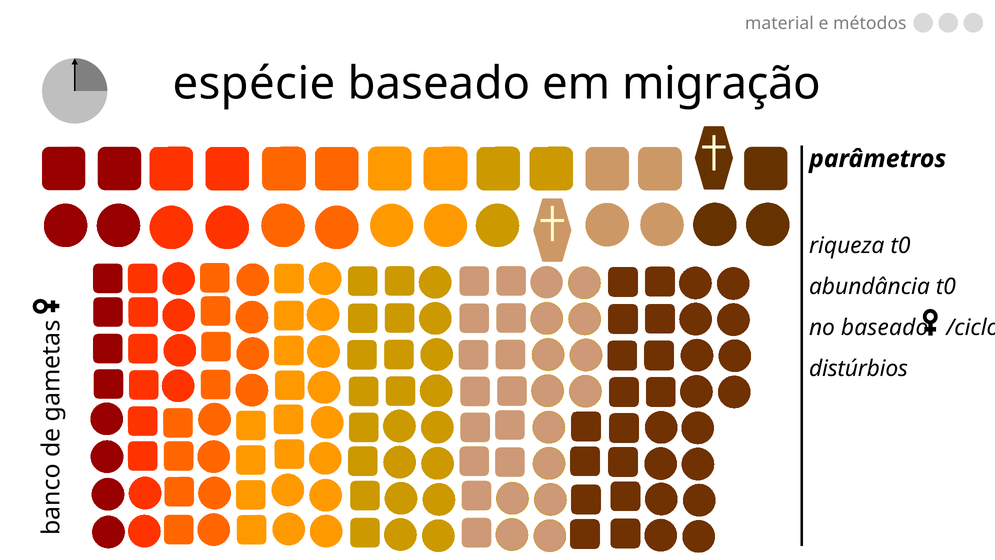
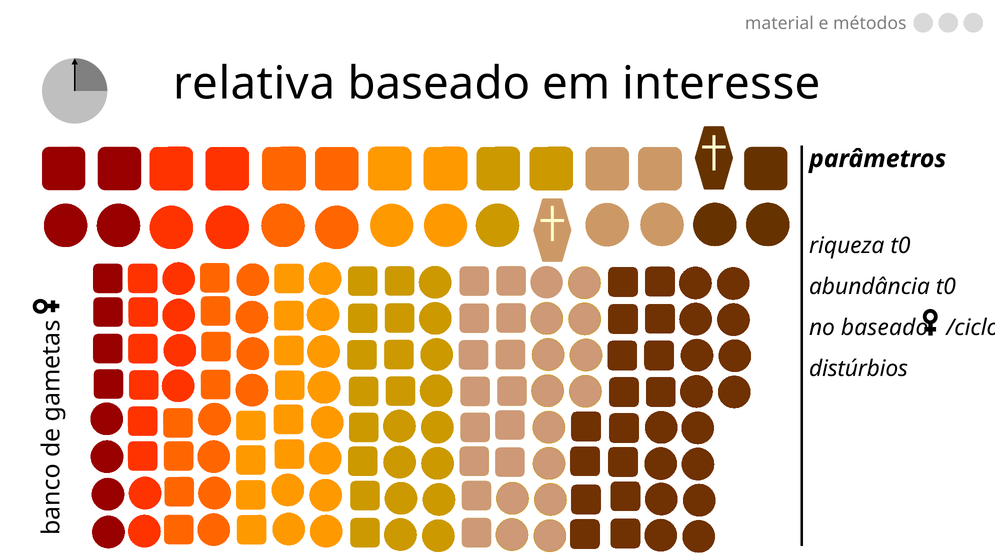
espécie: espécie -> relativa
migração: migração -> interesse
